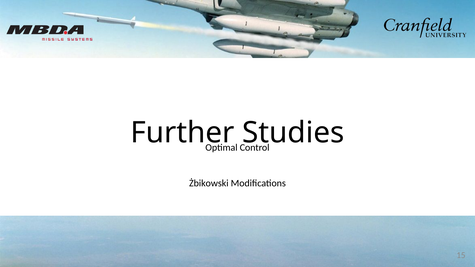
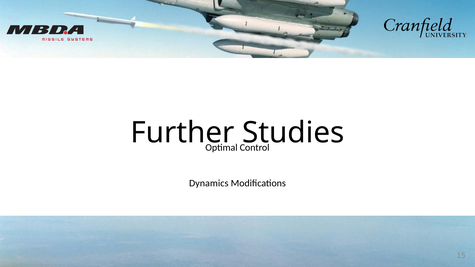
Żbikowski: Żbikowski -> Dynamics
